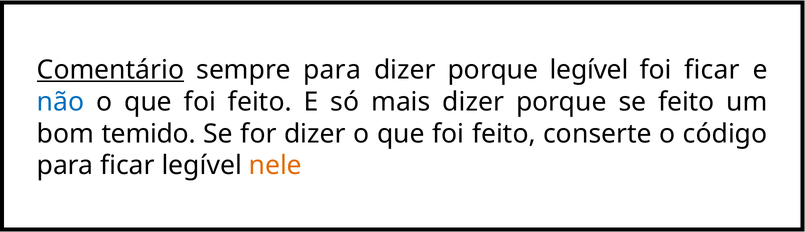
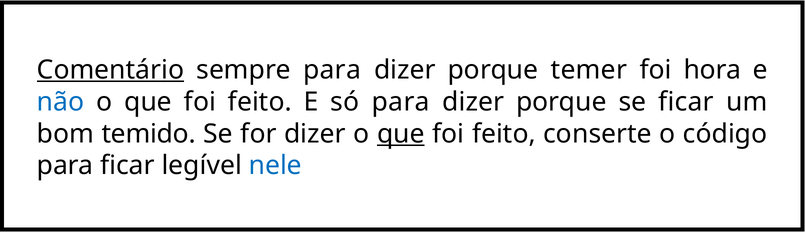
porque legível: legível -> temer
foi ficar: ficar -> hora
só mais: mais -> para
se feito: feito -> ficar
que at (401, 134) underline: none -> present
nele colour: orange -> blue
